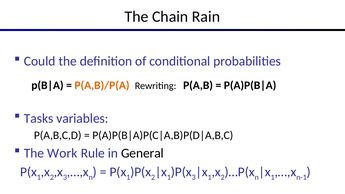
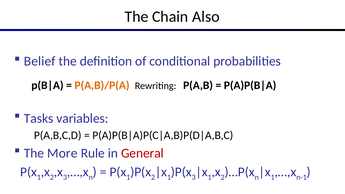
Rain: Rain -> Also
Could: Could -> Belief
Work: Work -> More
General colour: black -> red
